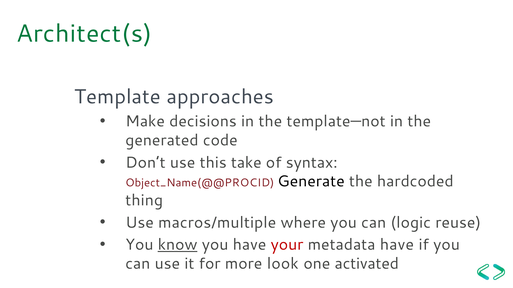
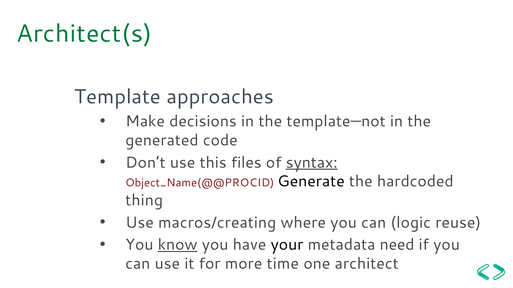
take: take -> files
syntax underline: none -> present
macros/multiple: macros/multiple -> macros/creating
your colour: red -> black
metadata have: have -> need
look: look -> time
activated: activated -> architect
